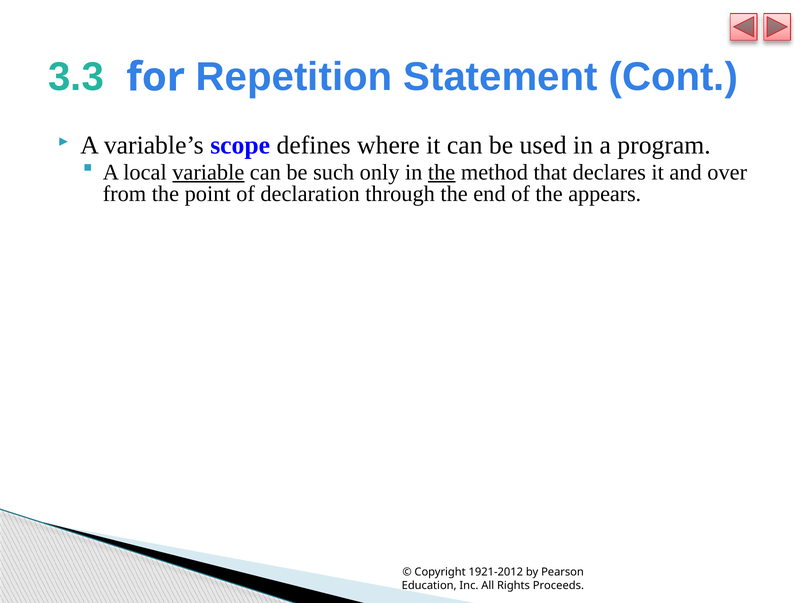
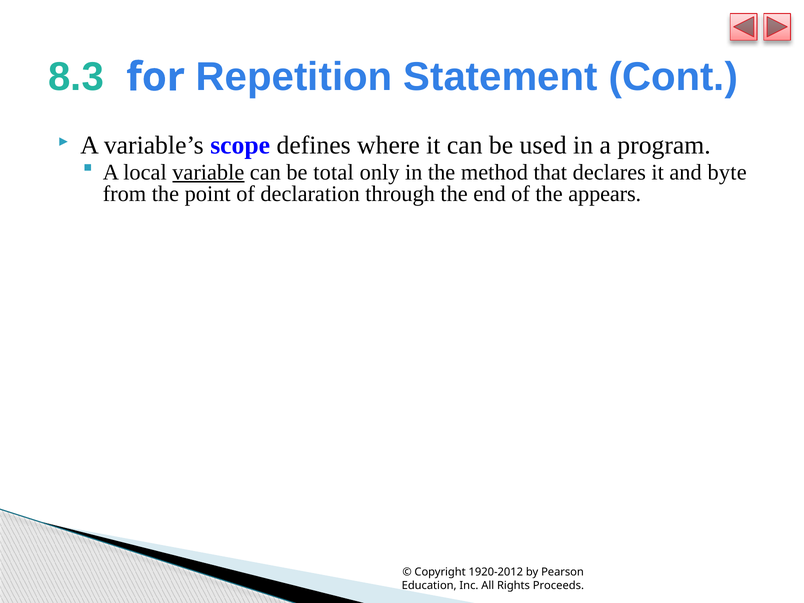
3.3: 3.3 -> 8.3
such: such -> total
the at (442, 172) underline: present -> none
over: over -> byte
1921-2012: 1921-2012 -> 1920-2012
